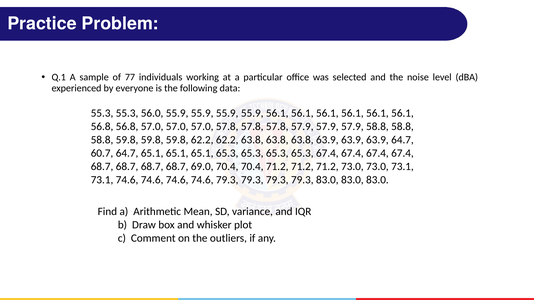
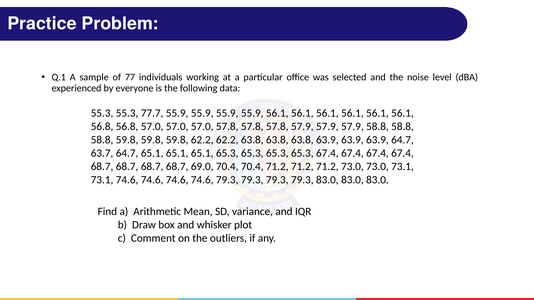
56.0: 56.0 -> 77.7
60.7: 60.7 -> 63.7
